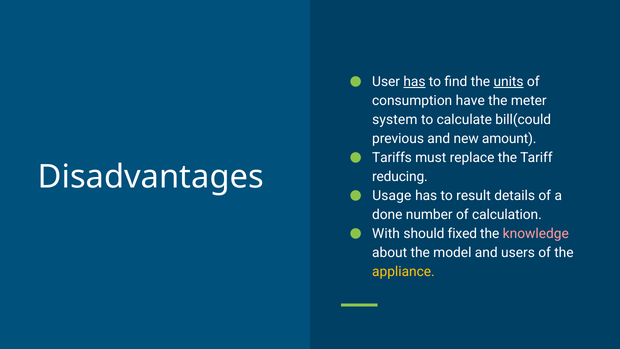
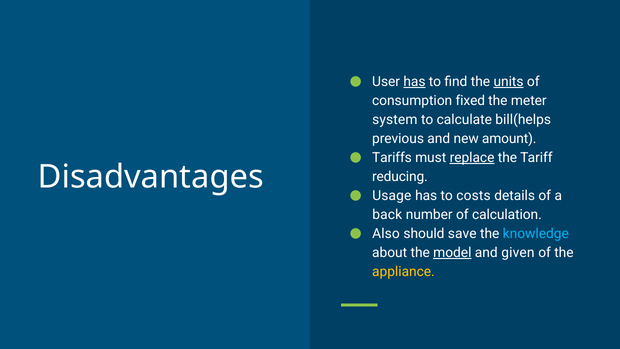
have: have -> fixed
bill(could: bill(could -> bill(helps
replace underline: none -> present
result: result -> costs
done: done -> back
With: With -> Also
fixed: fixed -> save
knowledge colour: pink -> light blue
model underline: none -> present
users: users -> given
